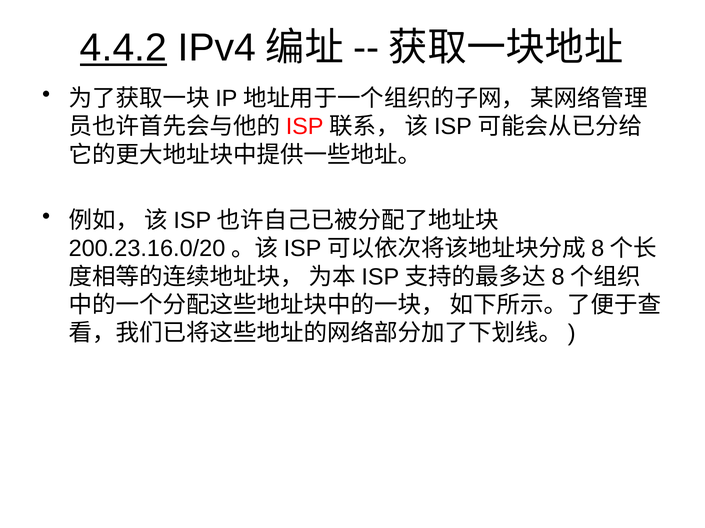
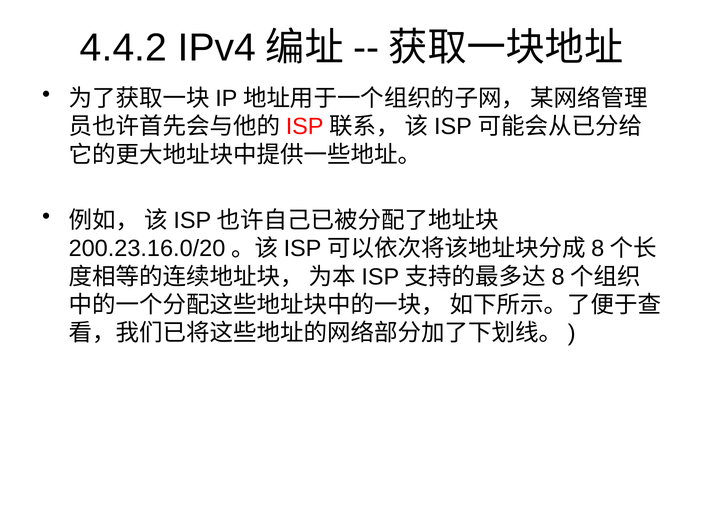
4.4.2 underline: present -> none
